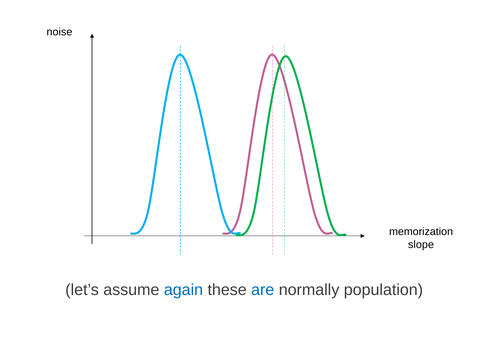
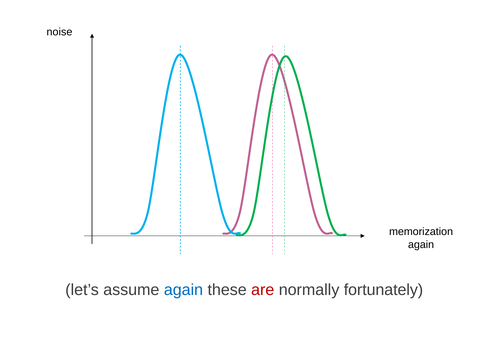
slope at (421, 244): slope -> again
are colour: blue -> red
population: population -> fortunately
